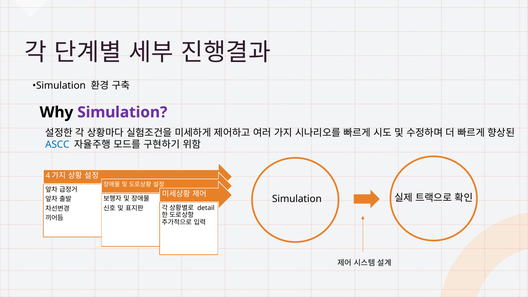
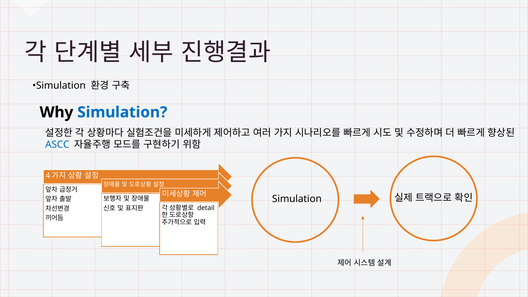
Simulation at (122, 112) colour: purple -> blue
